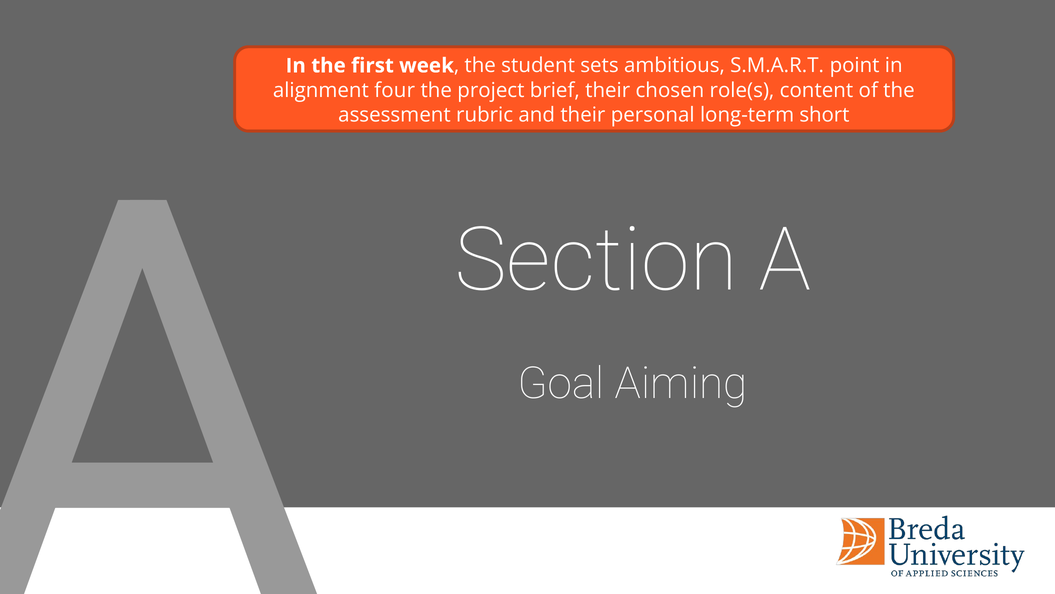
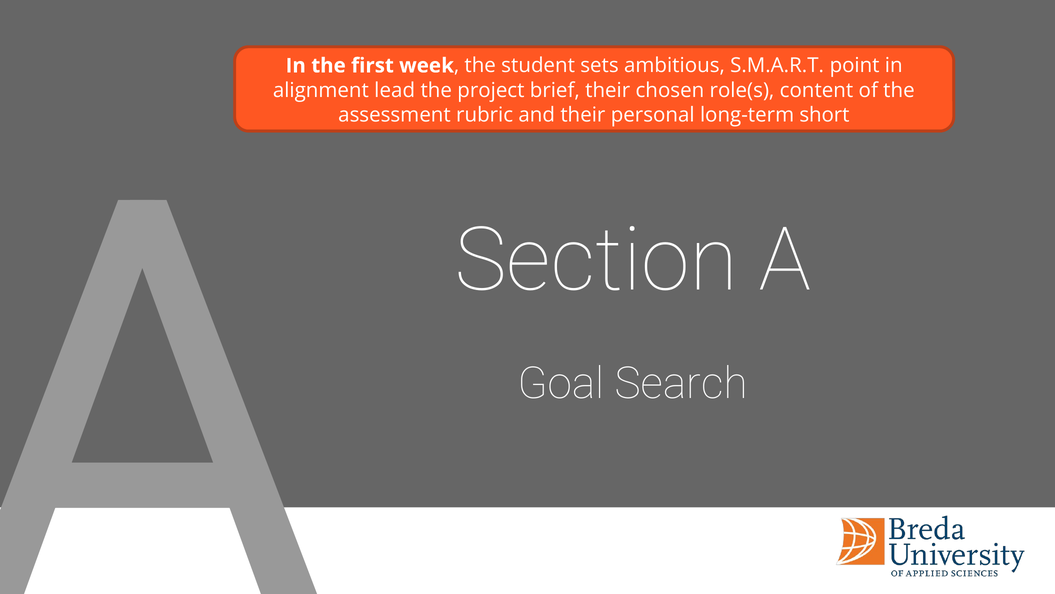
four: four -> lead
Aiming: Aiming -> Search
